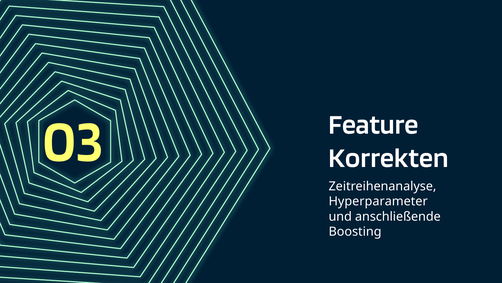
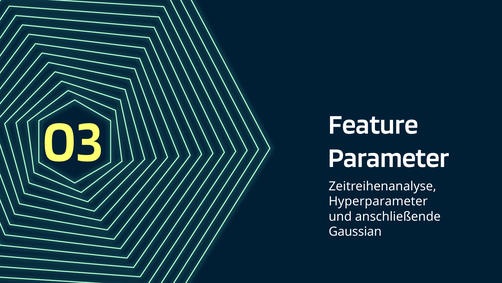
Korrekten: Korrekten -> Parameter
Boosting: Boosting -> Gaussian
